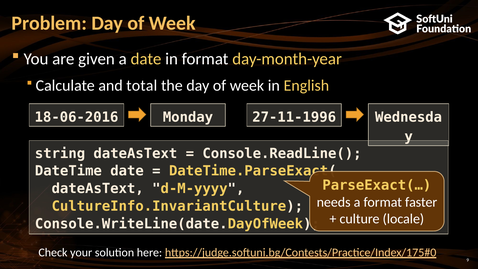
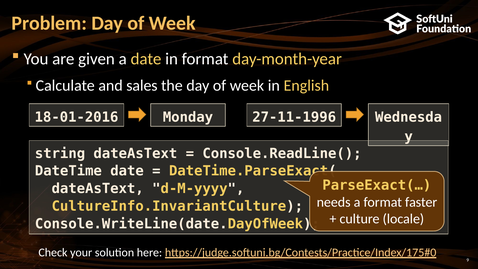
total: total -> sales
18-06-2016: 18-06-2016 -> 18-01-2016
